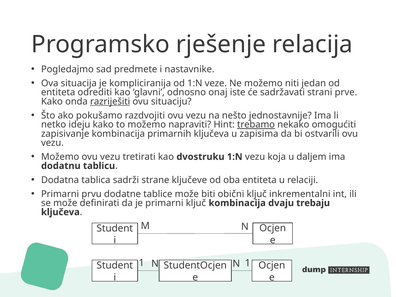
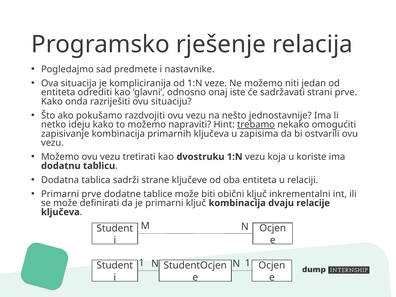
razriješiti underline: present -> none
daljem: daljem -> koriste
Primarni prvu: prvu -> prve
trebaju: trebaju -> relacije
